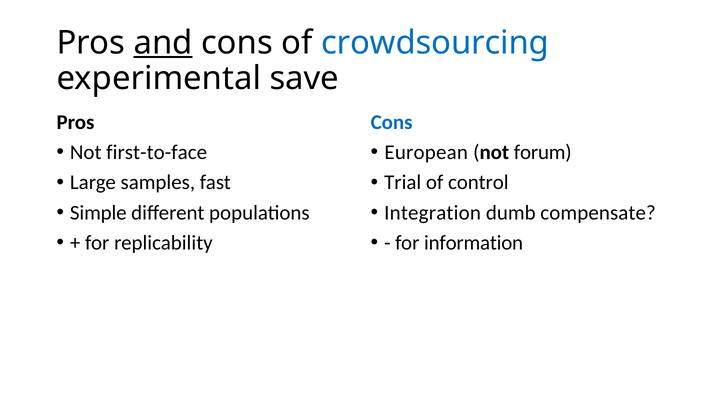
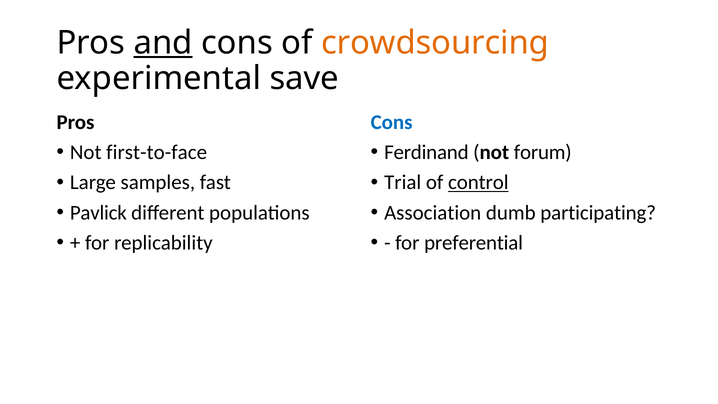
crowdsourcing colour: blue -> orange
European: European -> Ferdinand
control underline: none -> present
Simple: Simple -> Pavlick
Integration: Integration -> Association
compensate: compensate -> participating
information: information -> preferential
